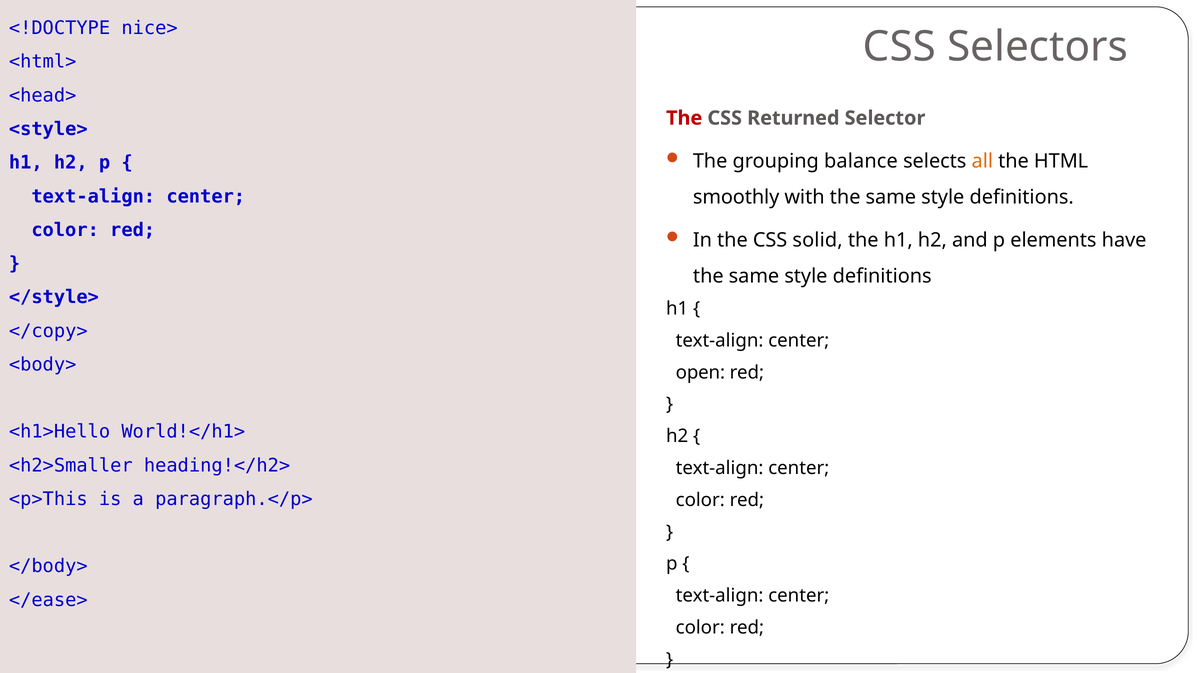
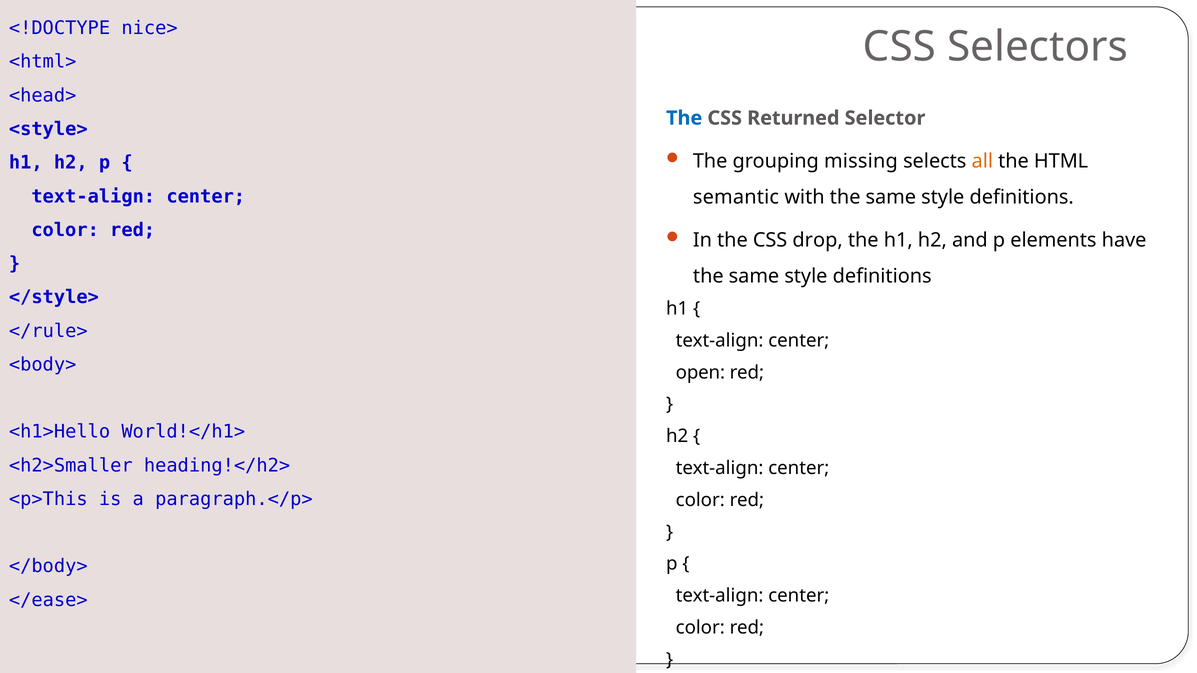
The at (684, 118) colour: red -> blue
balance: balance -> missing
smoothly: smoothly -> semantic
solid: solid -> drop
</copy>: </copy> -> </rule>
